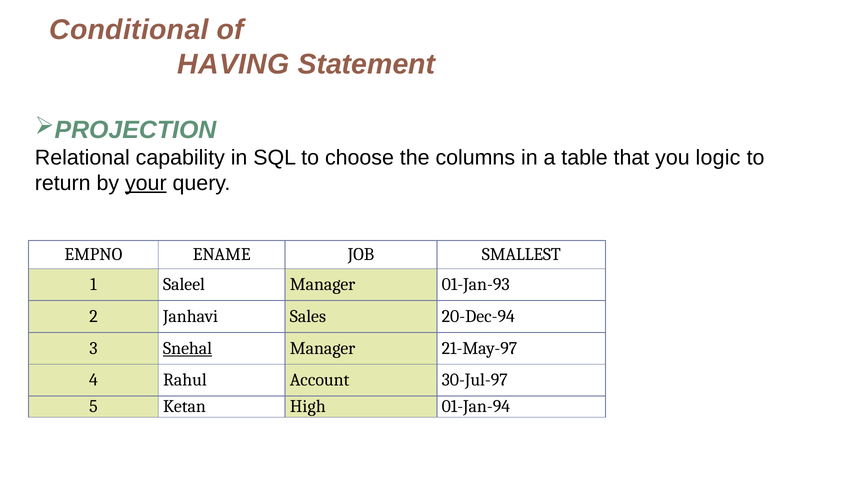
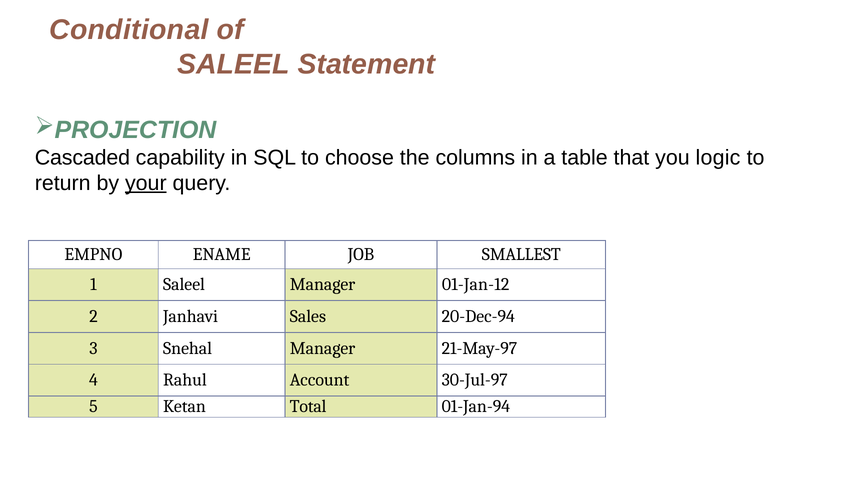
HAVING at (233, 64): HAVING -> SALEEL
Relational: Relational -> Cascaded
01-Jan-93: 01-Jan-93 -> 01-Jan-12
Snehal underline: present -> none
High: High -> Total
